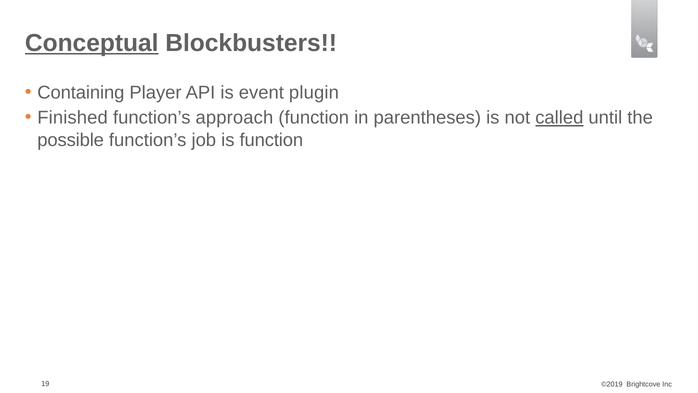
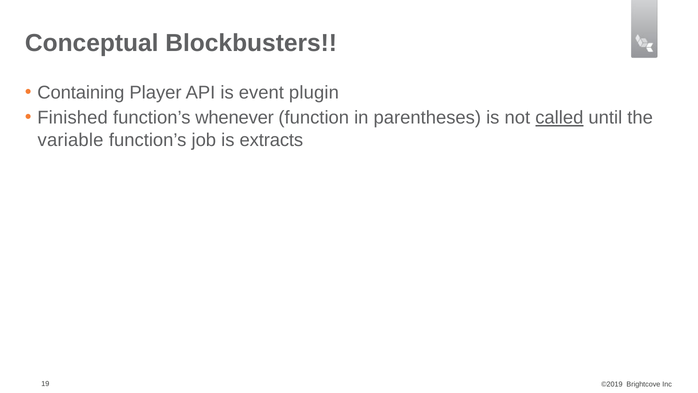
Conceptual underline: present -> none
approach: approach -> whenever
possible: possible -> variable
is function: function -> extracts
